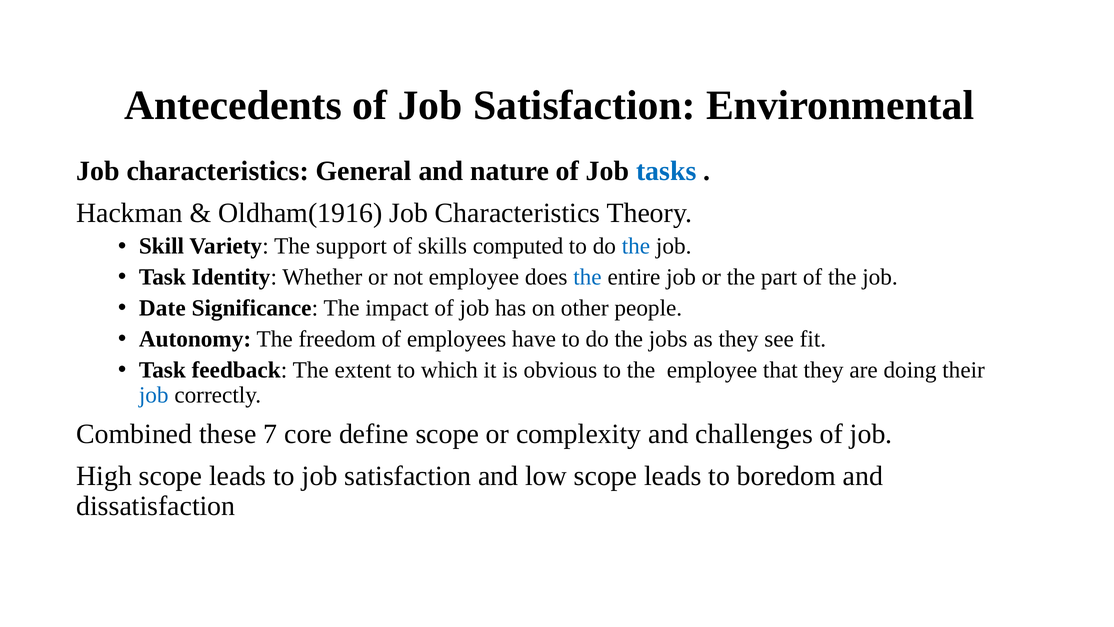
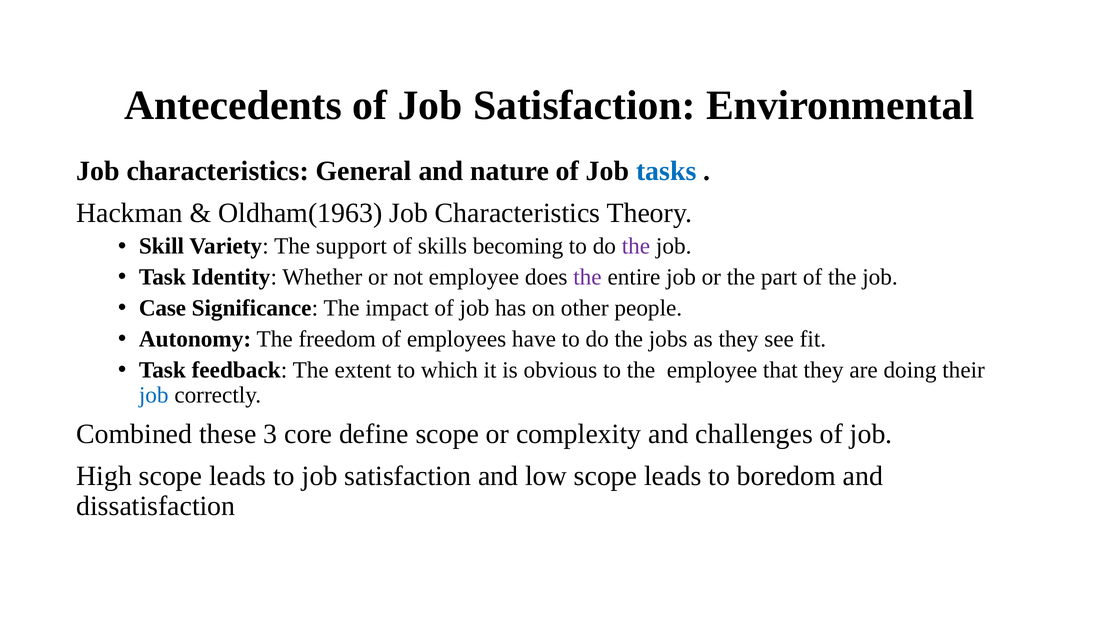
Oldham(1916: Oldham(1916 -> Oldham(1963
computed: computed -> becoming
the at (636, 246) colour: blue -> purple
the at (587, 277) colour: blue -> purple
Date: Date -> Case
7: 7 -> 3
